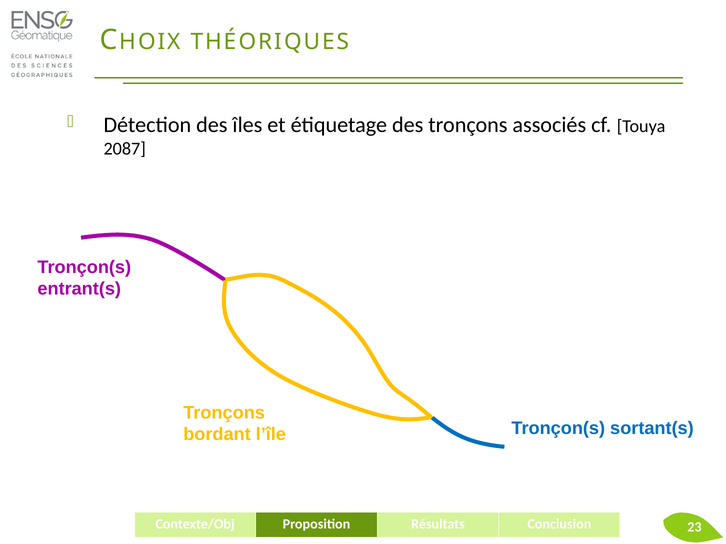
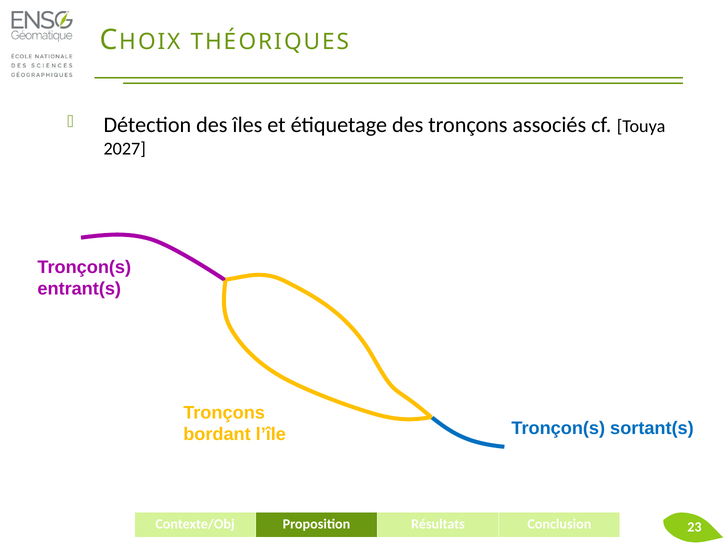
2087: 2087 -> 2027
